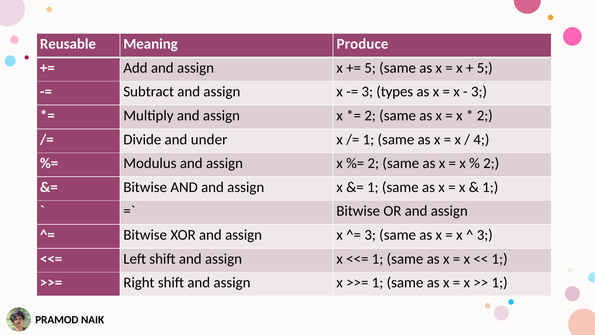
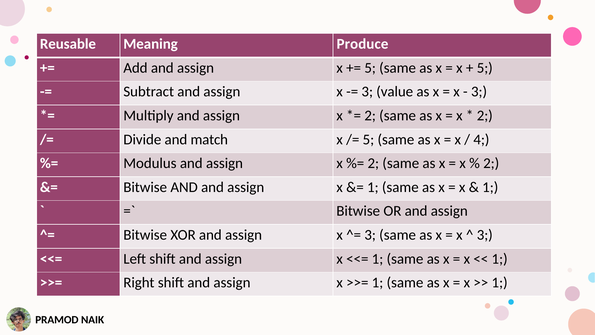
types: types -> value
under: under -> match
1 at (368, 139): 1 -> 5
